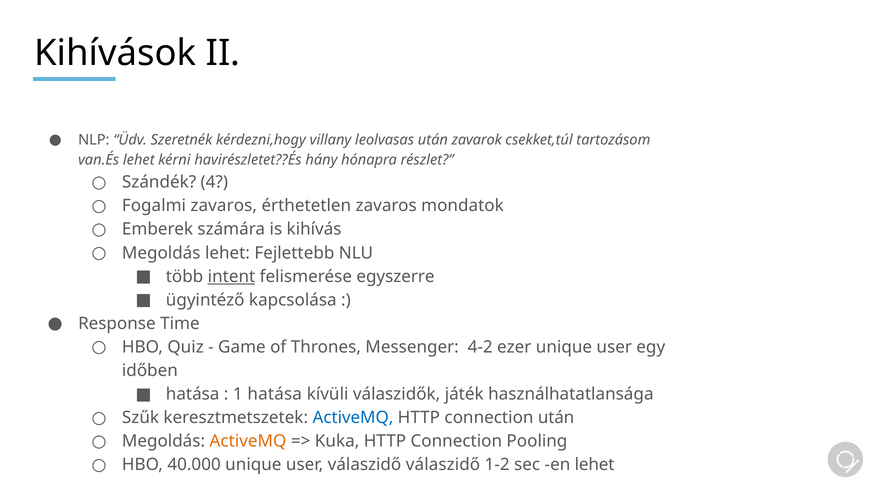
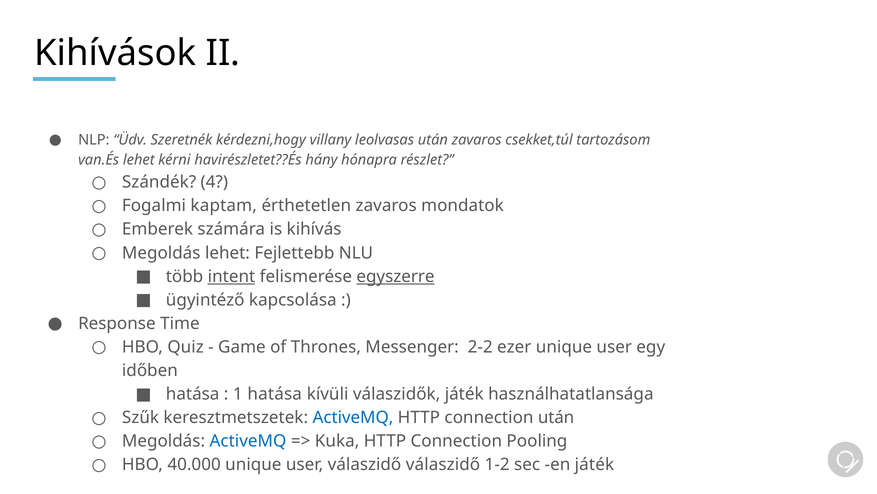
után zavarok: zavarok -> zavaros
Fogalmi zavaros: zavaros -> kaptam
egyszerre underline: none -> present
4-2: 4-2 -> 2-2
ActiveMQ at (248, 441) colour: orange -> blue
en lehet: lehet -> játék
